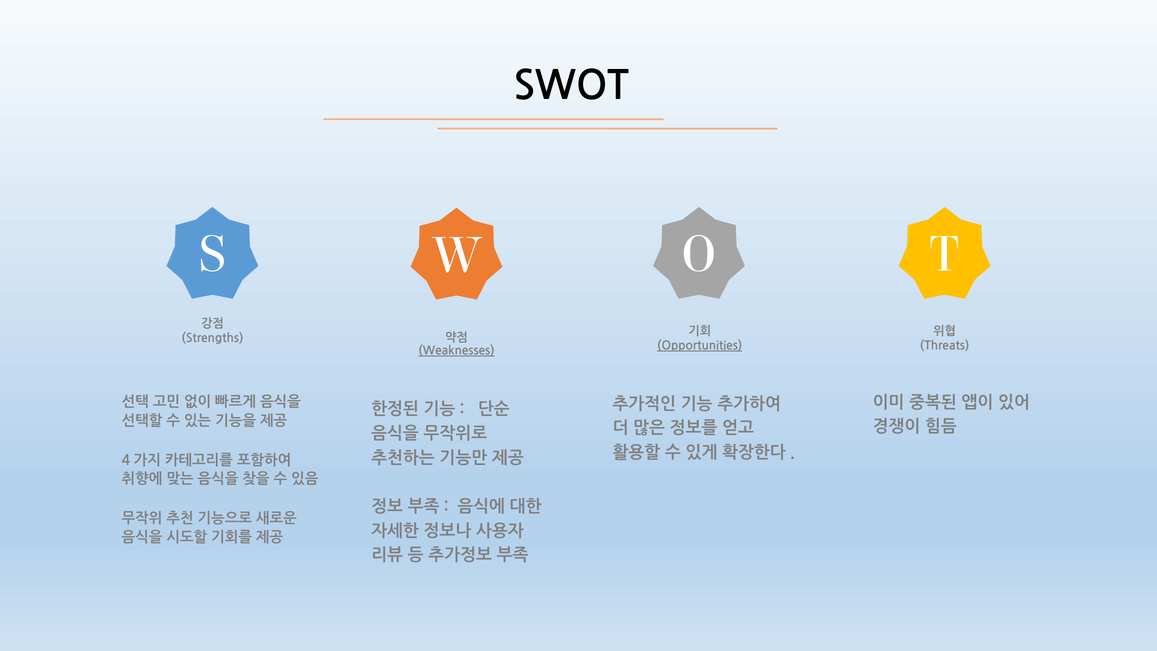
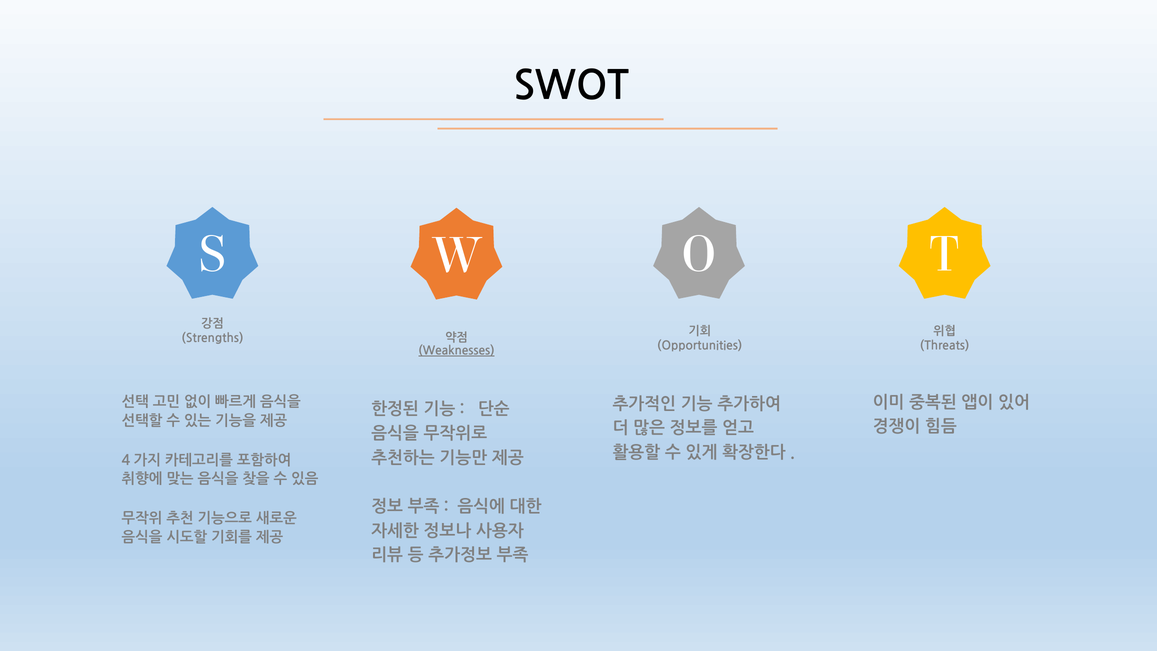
Opportunities underline: present -> none
